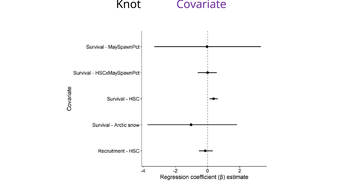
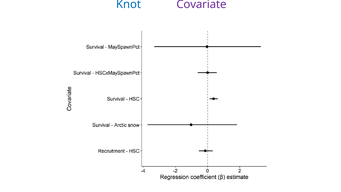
Knot colour: black -> blue
